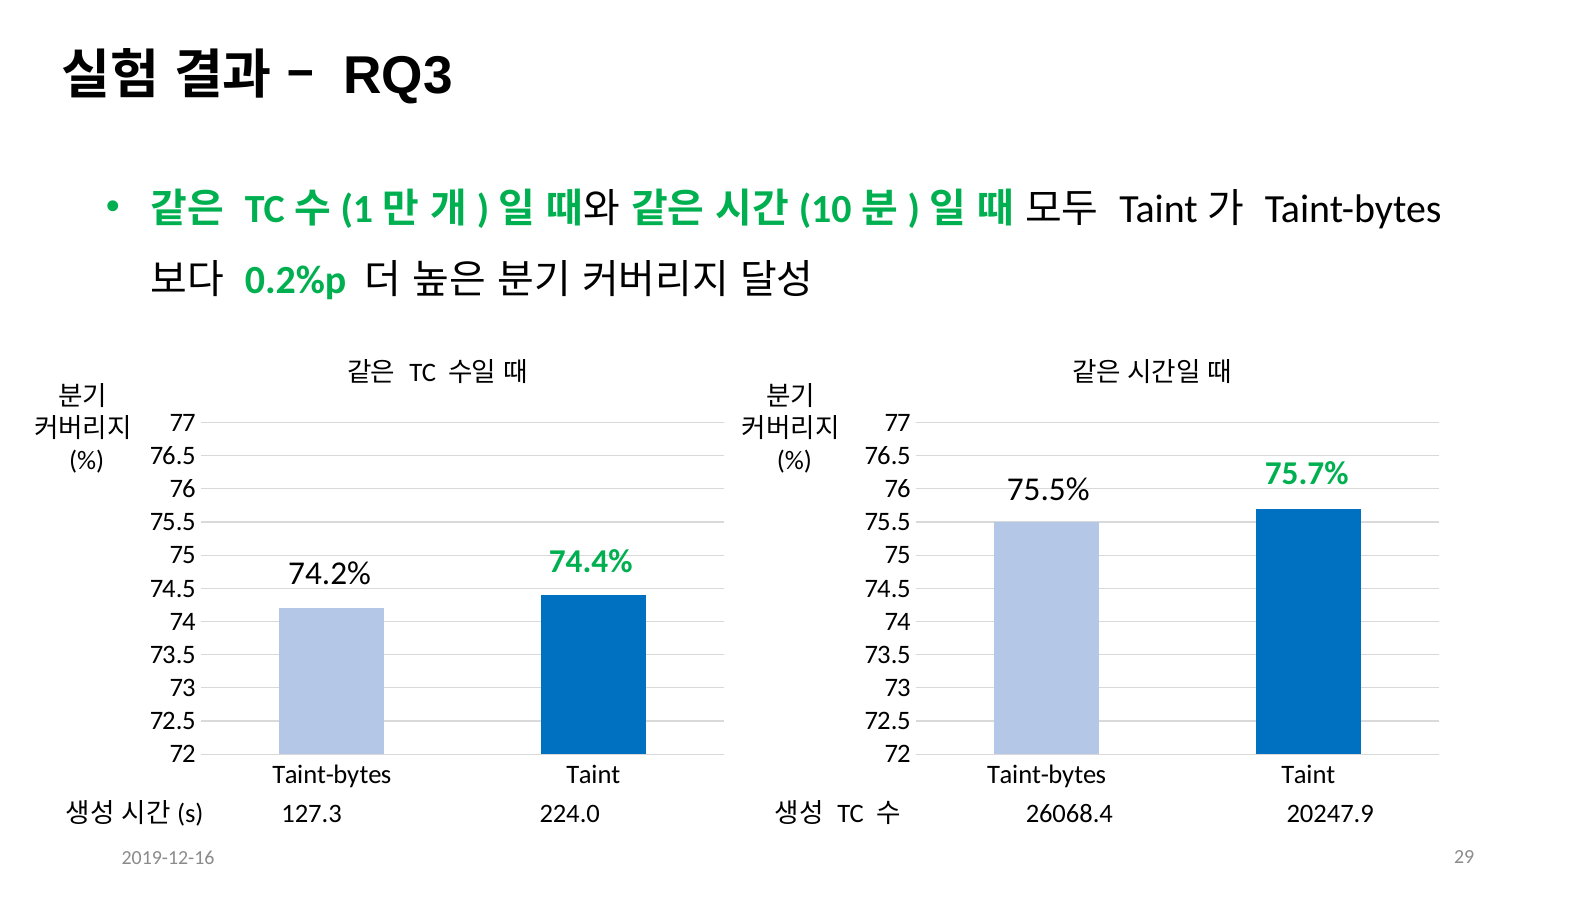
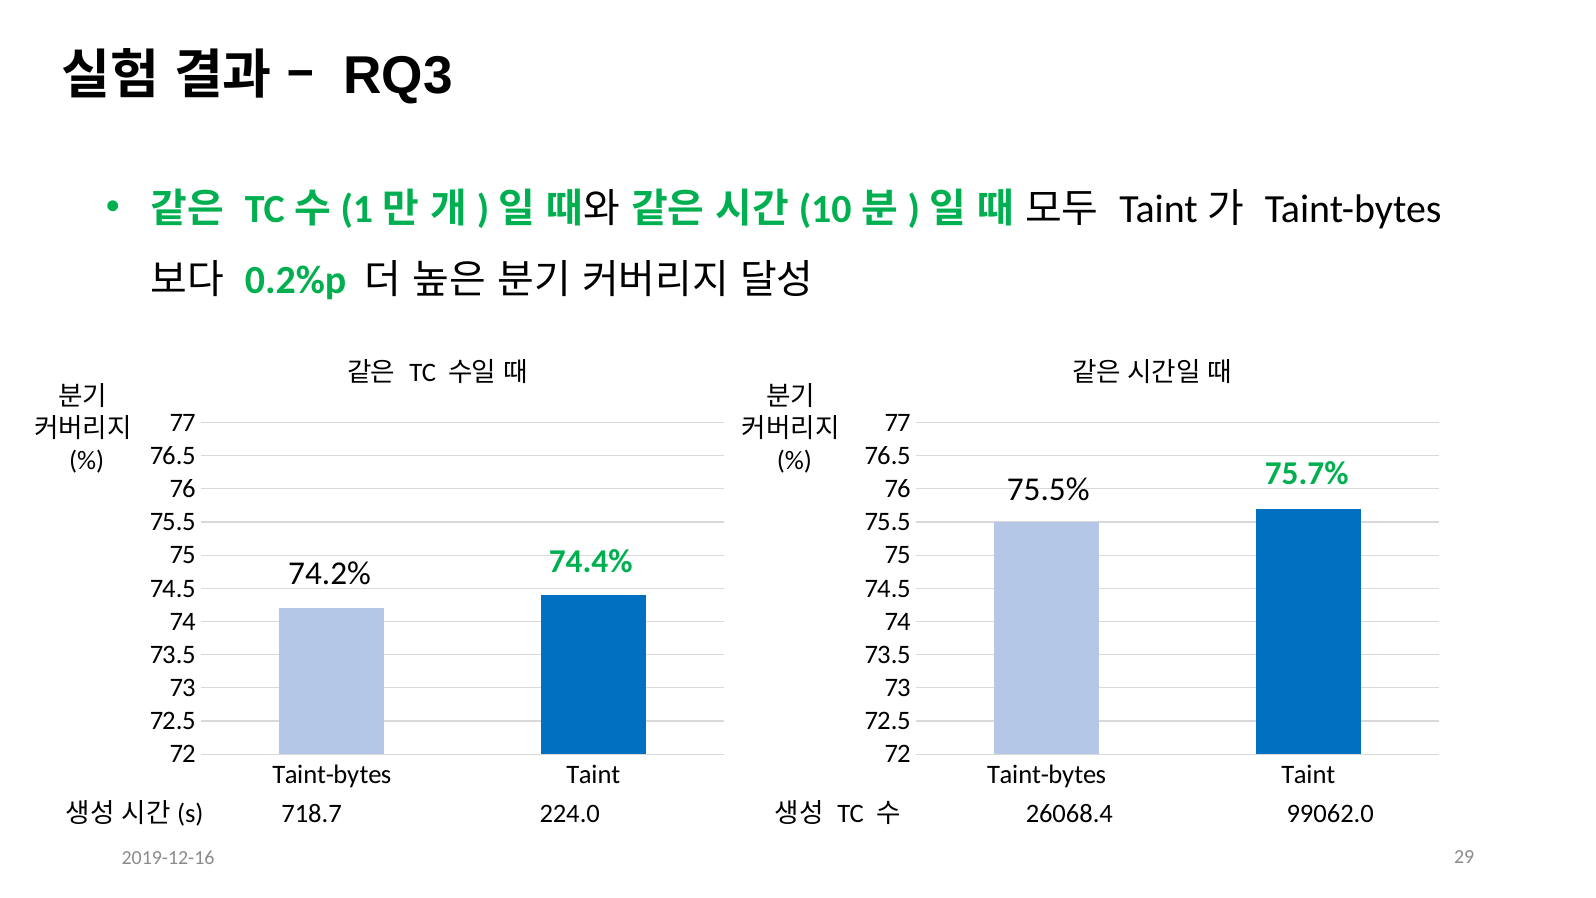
127.3: 127.3 -> 718.7
20247.9: 20247.9 -> 99062.0
